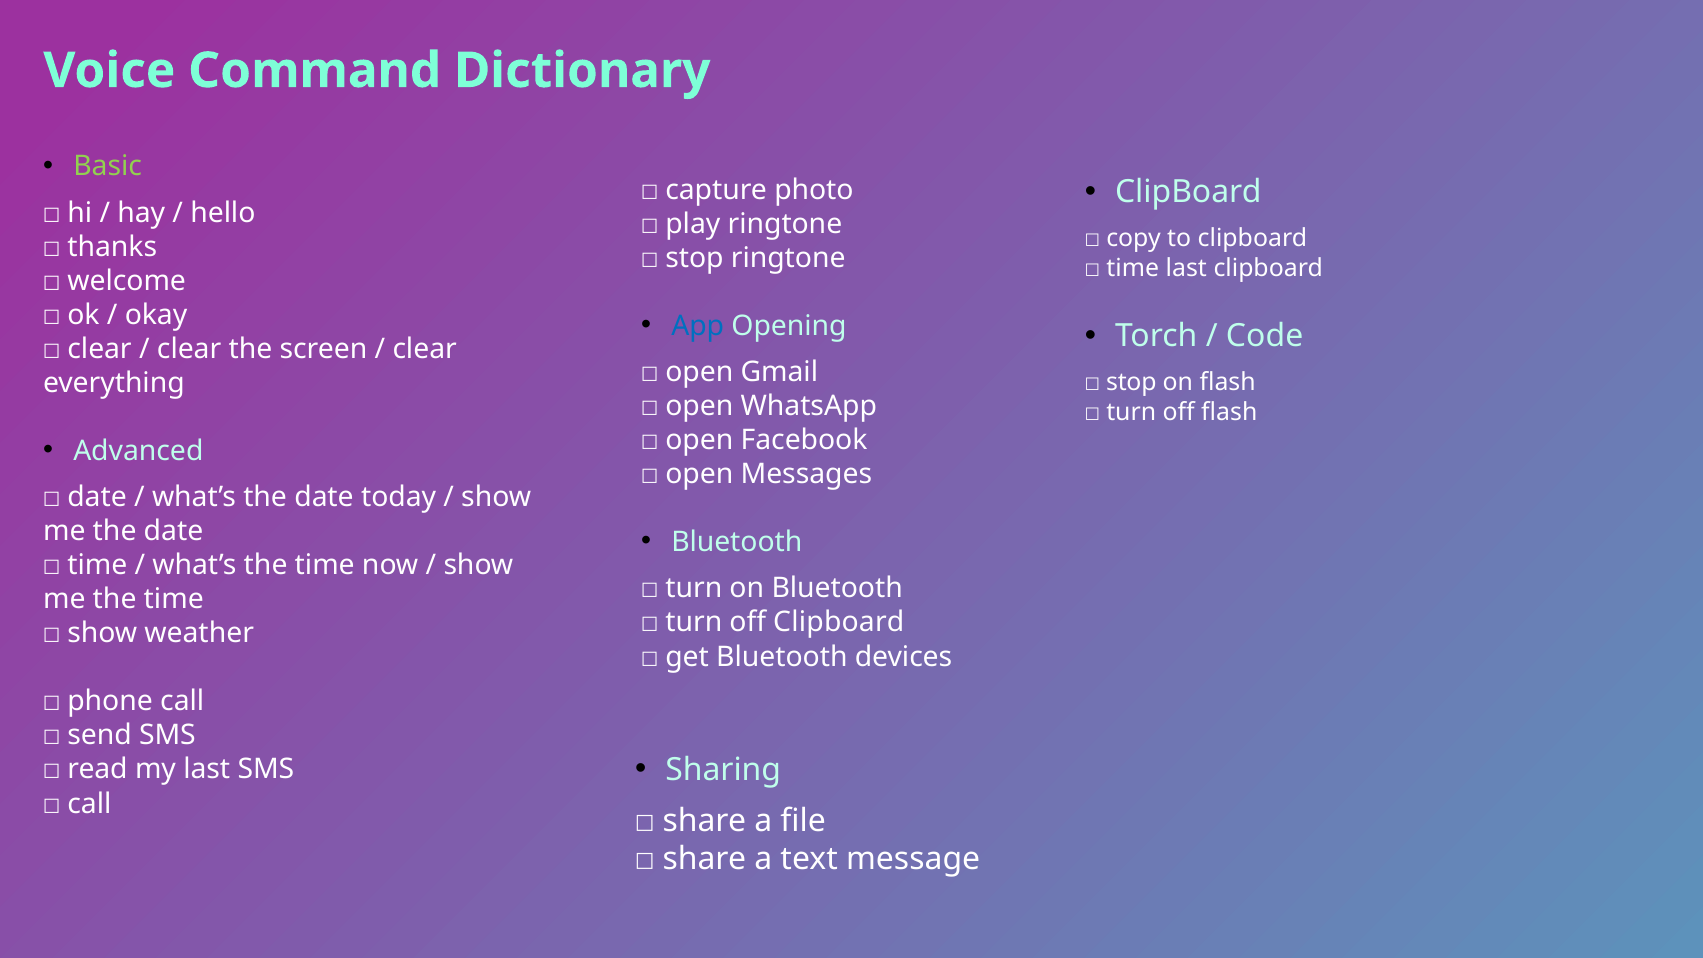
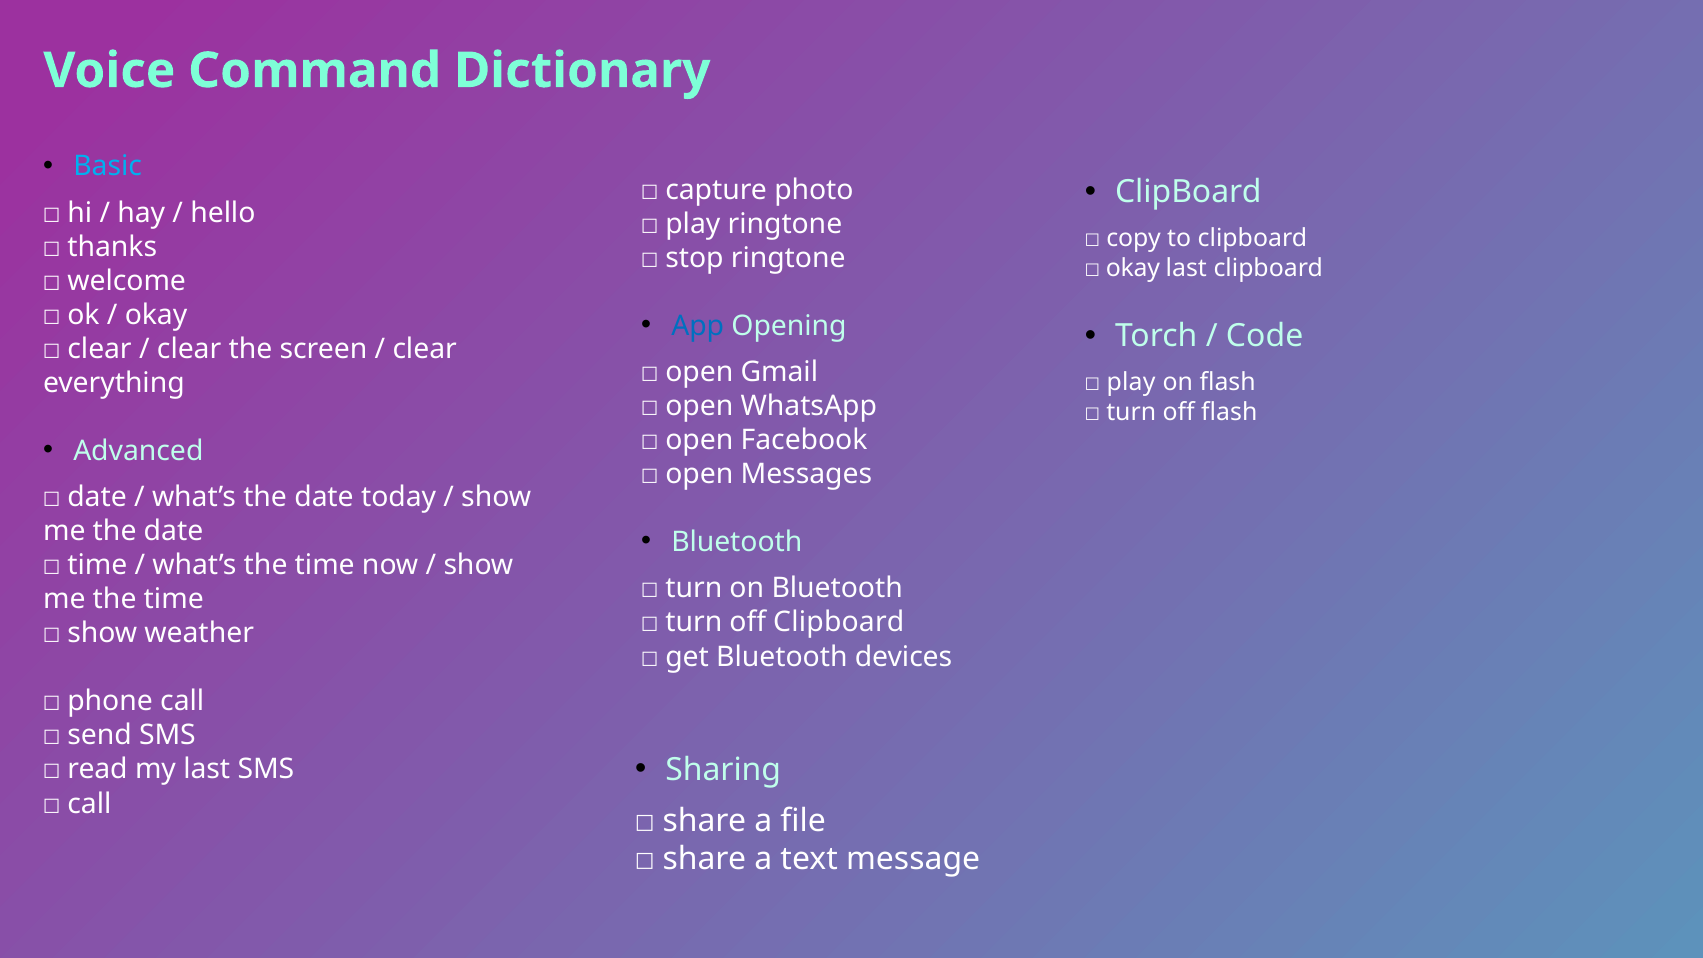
Basic colour: light green -> light blue
time at (1133, 268): time -> okay
stop at (1131, 382): stop -> play
